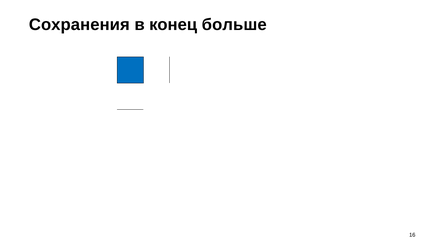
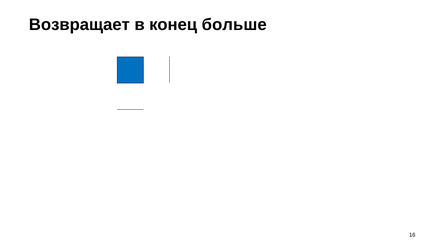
Сохранения: Сохранения -> Возвращает
